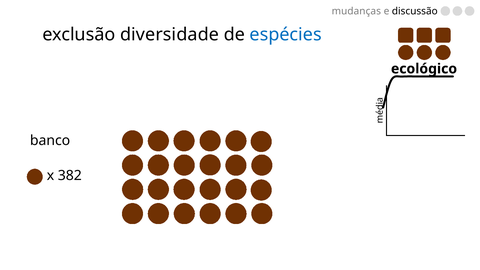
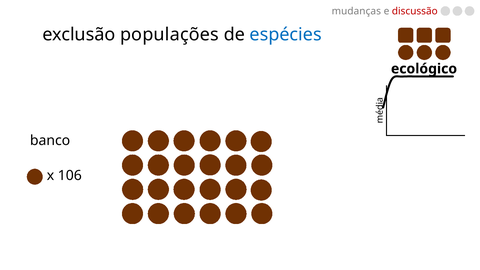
discussão colour: black -> red
diversidade: diversidade -> populações
382: 382 -> 106
